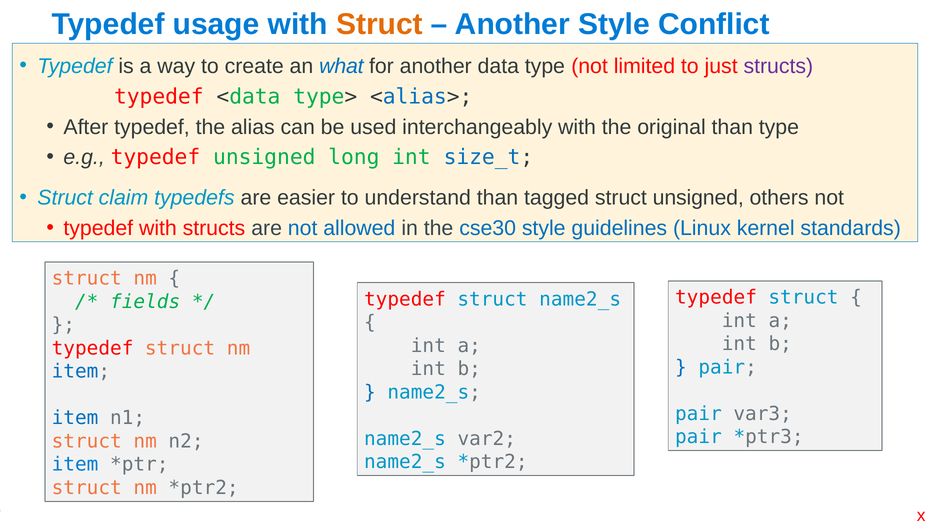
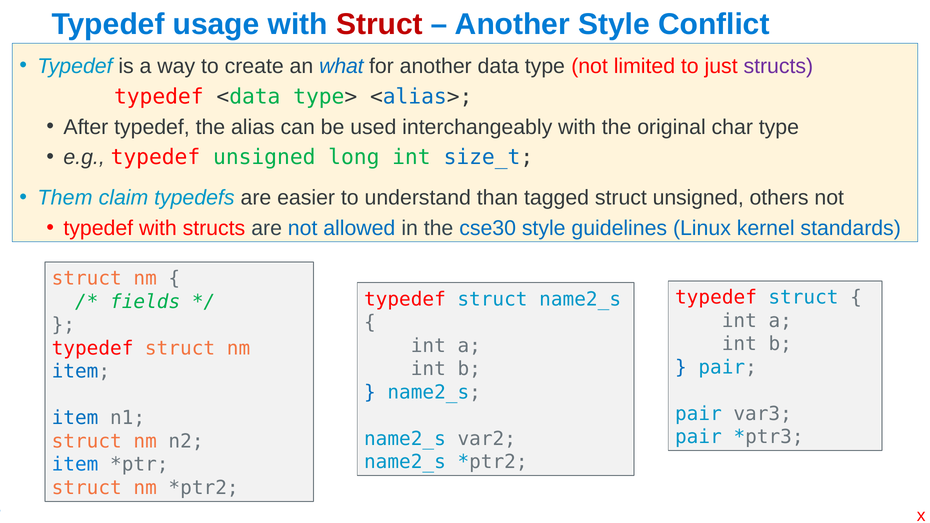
Struct at (379, 25) colour: orange -> red
original than: than -> char
Struct at (65, 198): Struct -> Them
